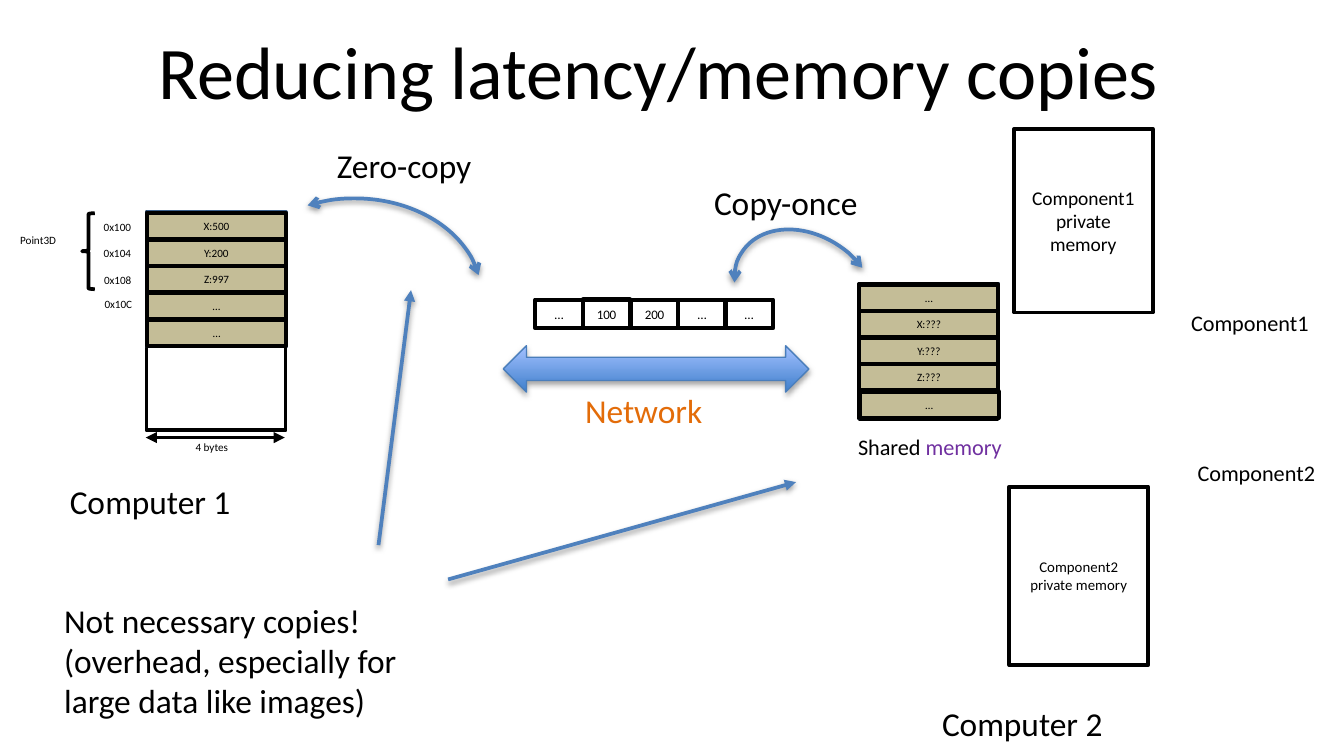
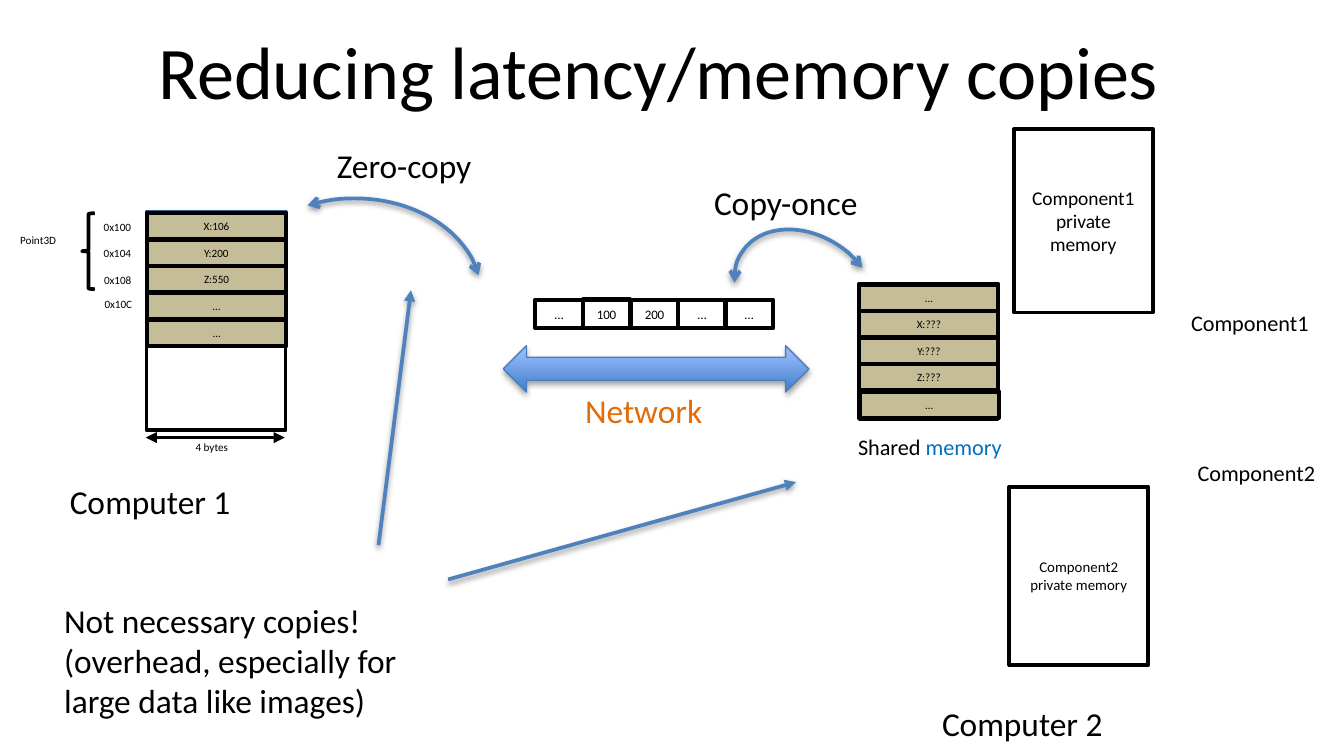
X:500: X:500 -> X:106
Z:997: Z:997 -> Z:550
memory at (964, 448) colour: purple -> blue
